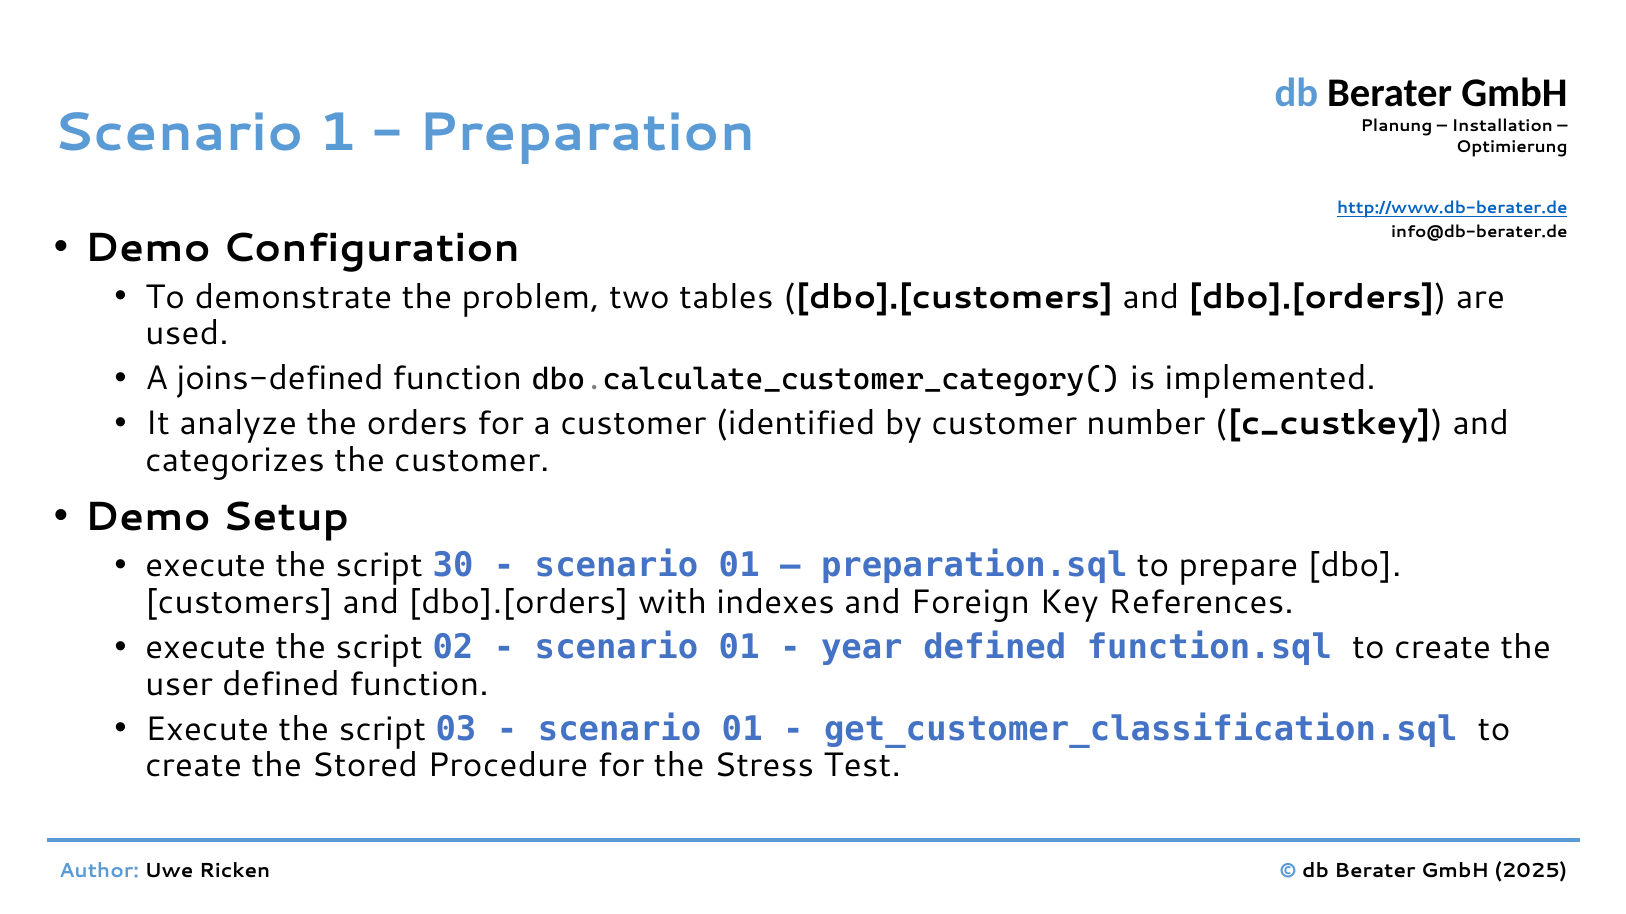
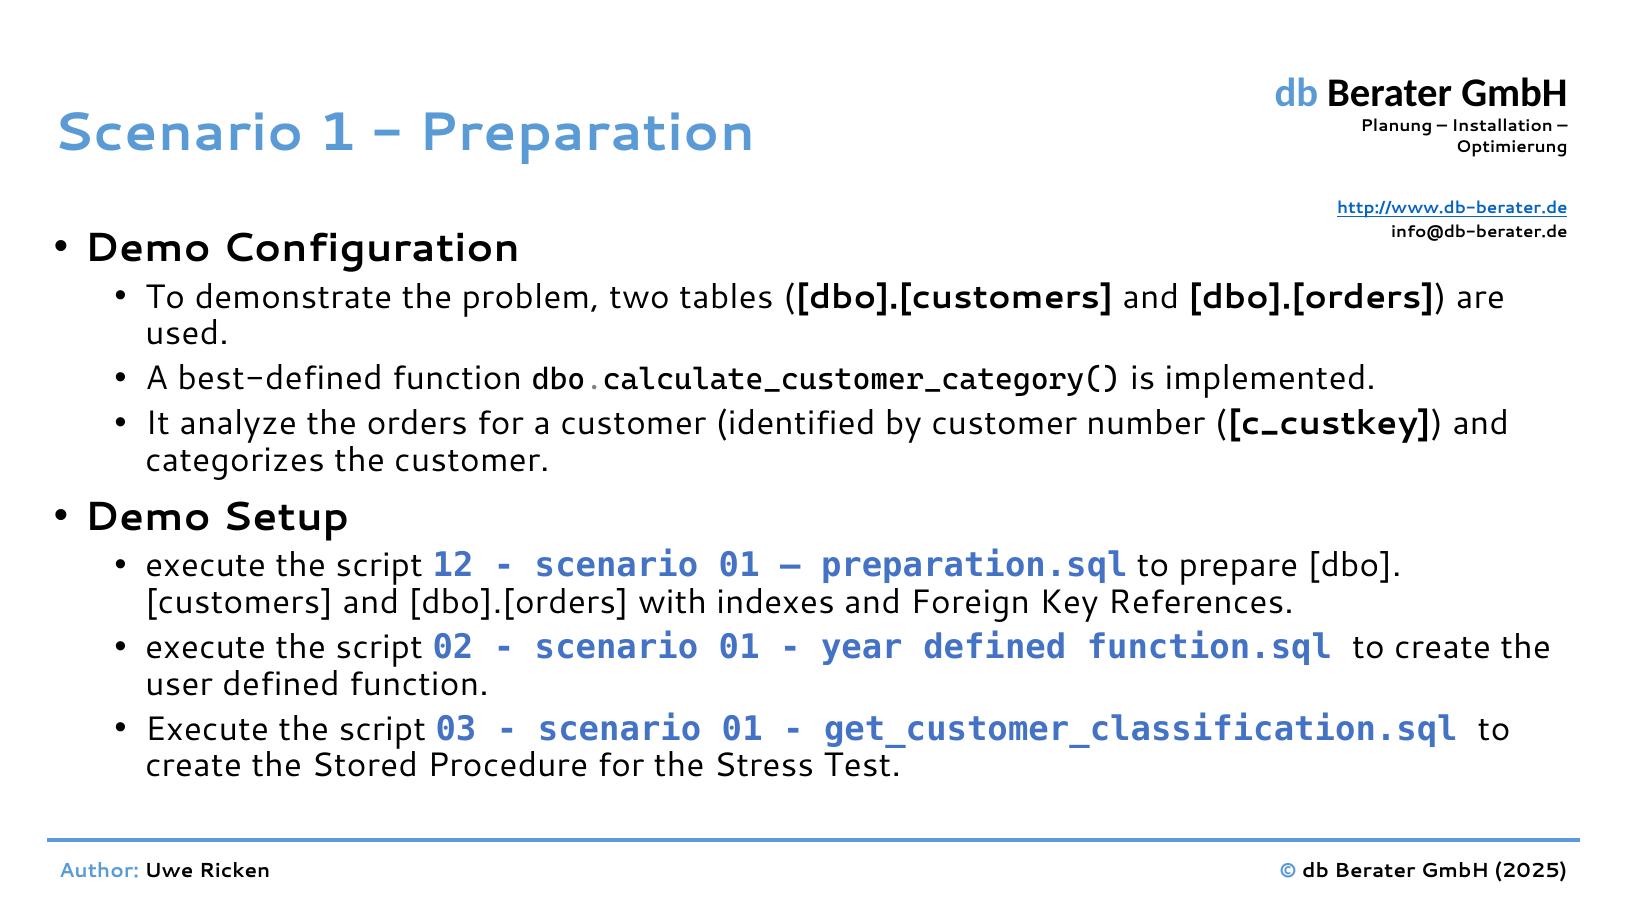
joins-defined: joins-defined -> best-defined
30: 30 -> 12
